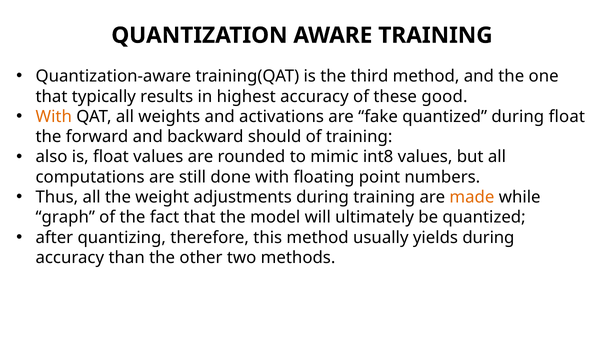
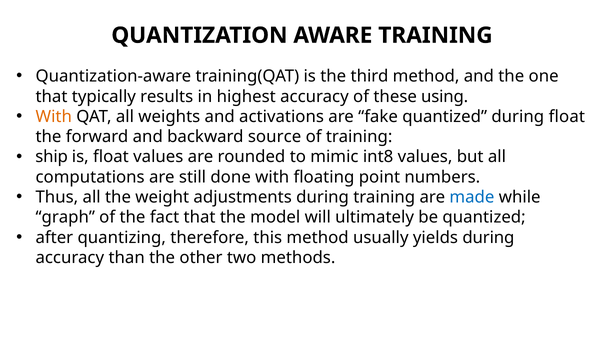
good: good -> using
should: should -> source
also: also -> ship
made colour: orange -> blue
